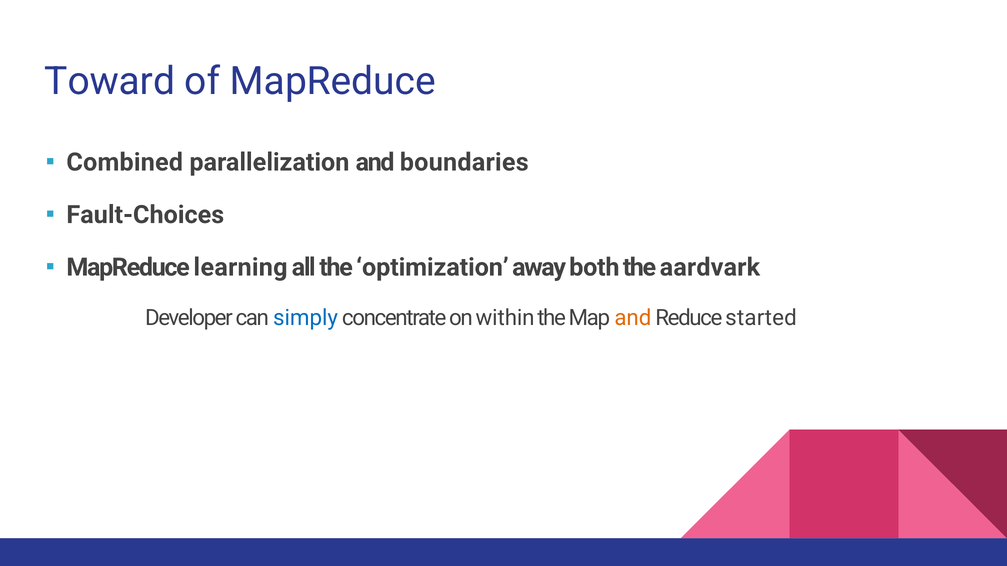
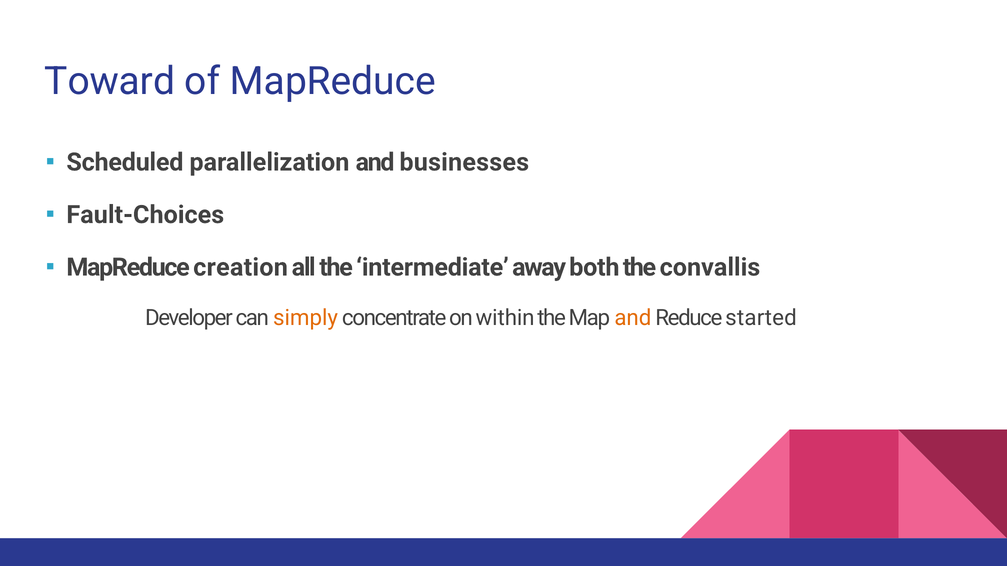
Combined: Combined -> Scheduled
boundaries: boundaries -> businesses
learning: learning -> creation
optimization: optimization -> intermediate
aardvark: aardvark -> convallis
simply colour: blue -> orange
